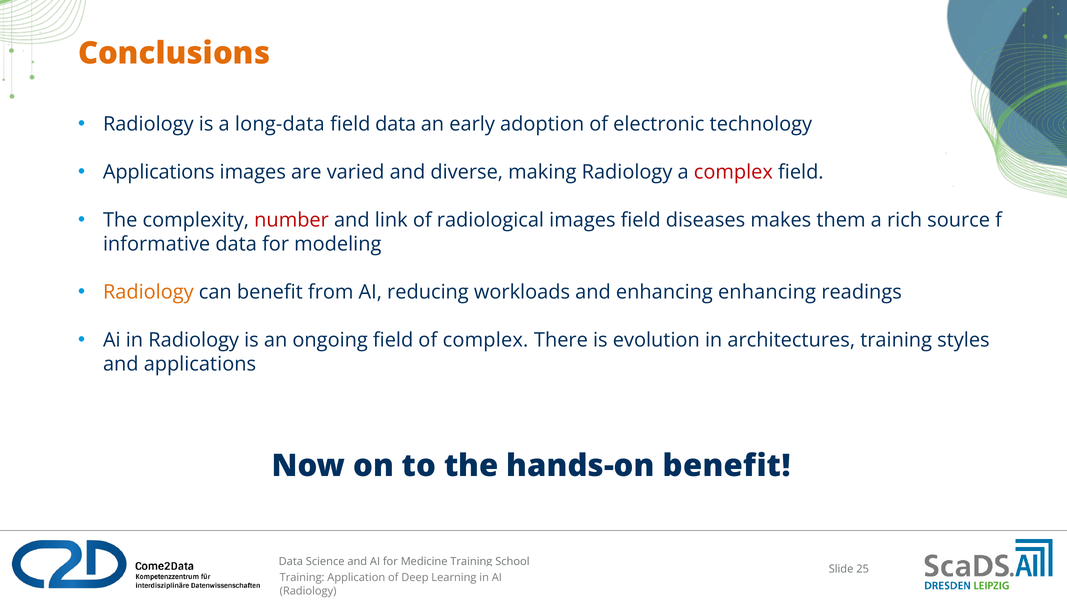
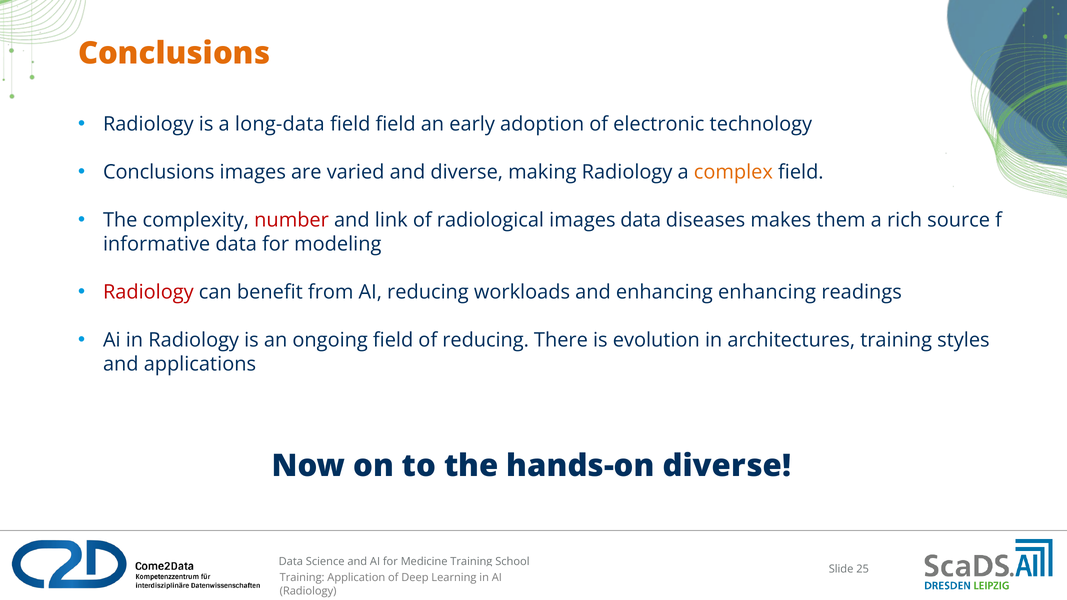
field data: data -> field
Applications at (159, 172): Applications -> Conclusions
complex at (733, 172) colour: red -> orange
images field: field -> data
Radiology at (148, 292) colour: orange -> red
of complex: complex -> reducing
hands-on benefit: benefit -> diverse
